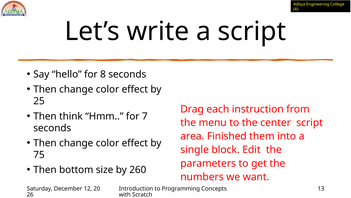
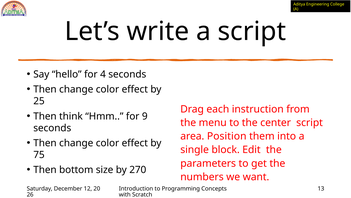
8: 8 -> 4
7: 7 -> 9
Finished: Finished -> Position
260: 260 -> 270
